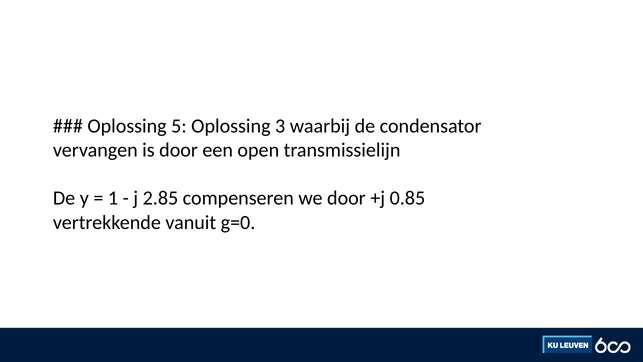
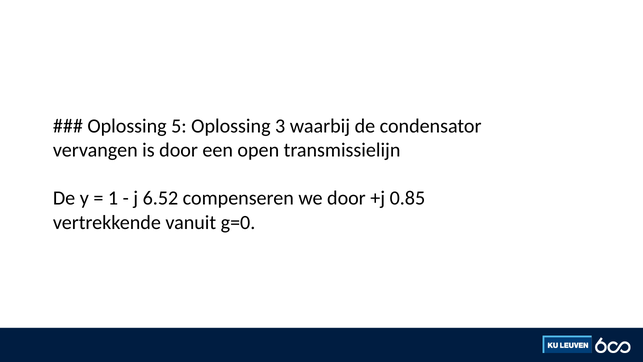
2.85: 2.85 -> 6.52
